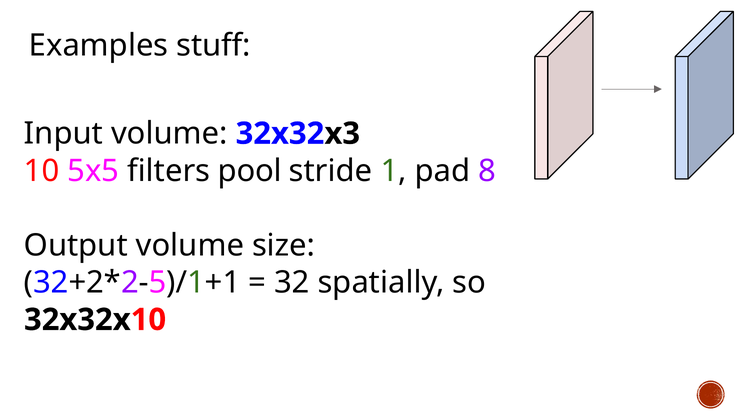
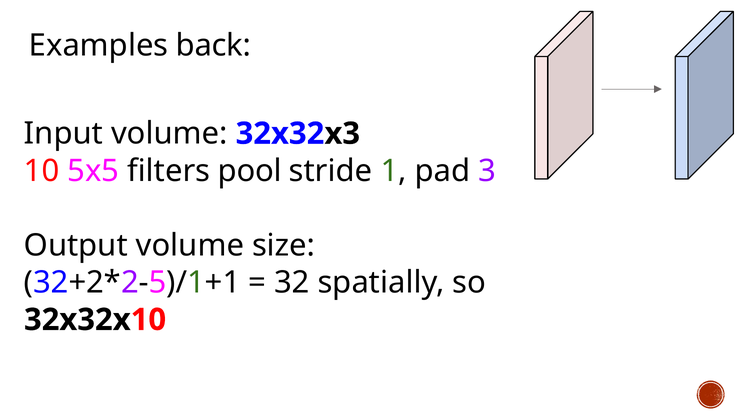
stuff: stuff -> back
8: 8 -> 3
